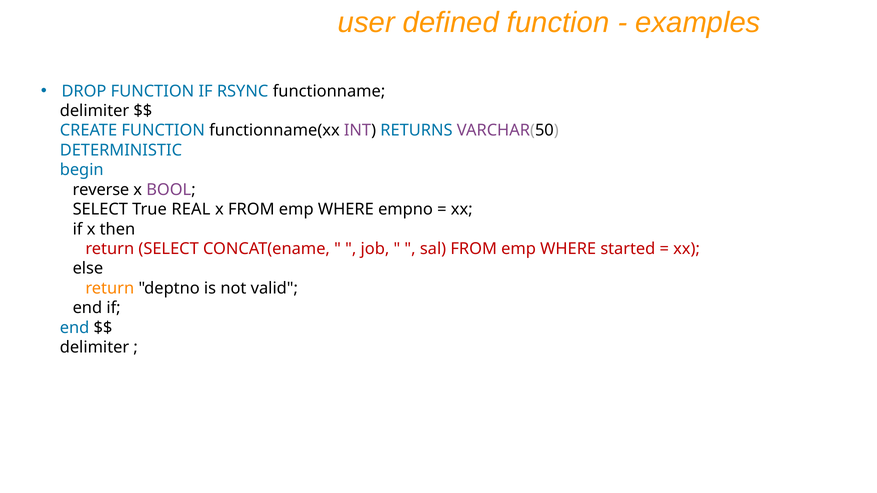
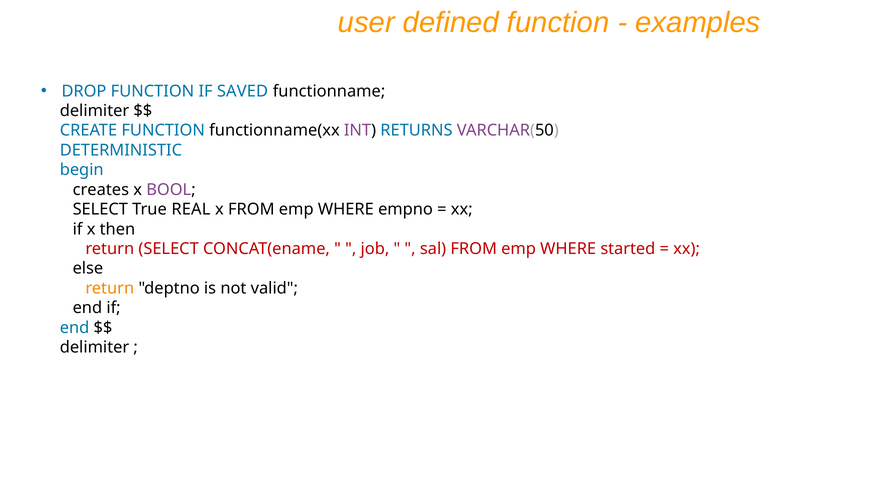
RSYNC: RSYNC -> SAVED
reverse: reverse -> creates
